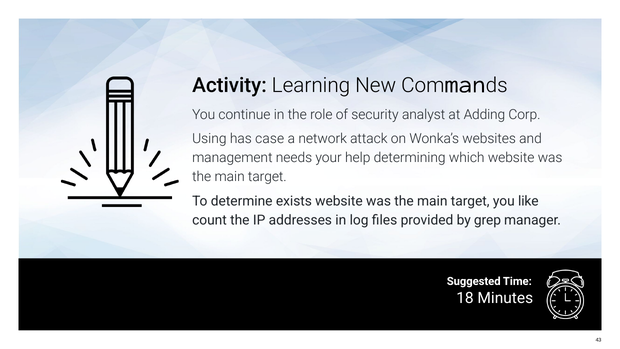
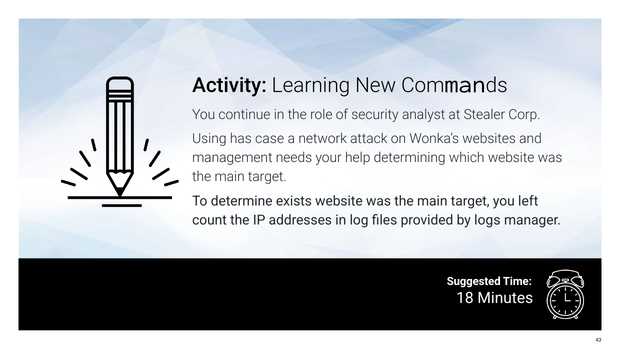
Adding: Adding -> Stealer
like: like -> left
grep: grep -> logs
